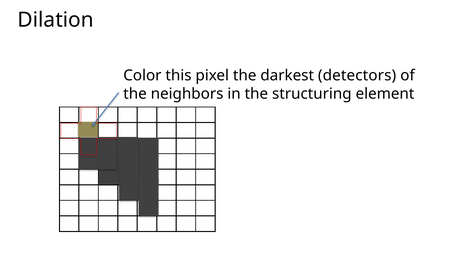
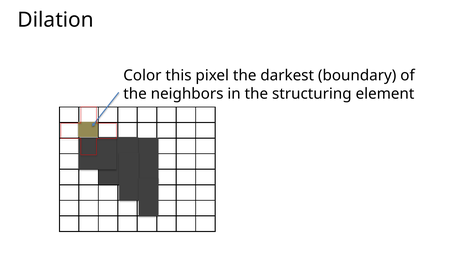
detectors: detectors -> boundary
